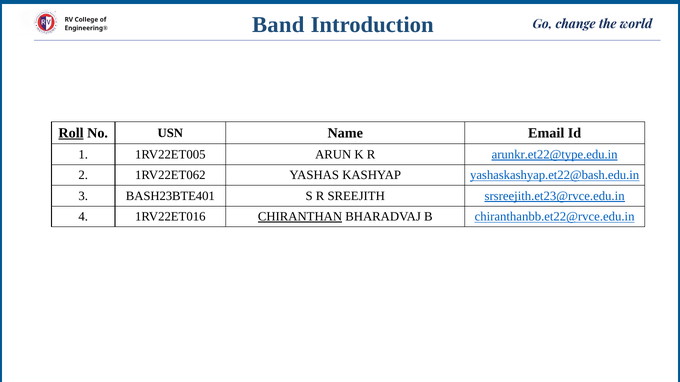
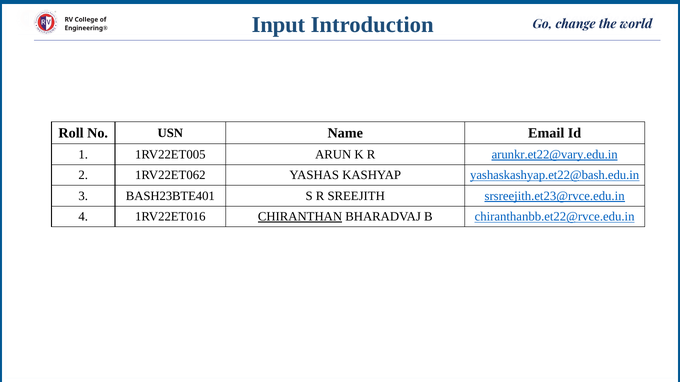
Band: Band -> Input
Roll underline: present -> none
arunkr.et22@type.edu.in: arunkr.et22@type.edu.in -> arunkr.et22@vary.edu.in
